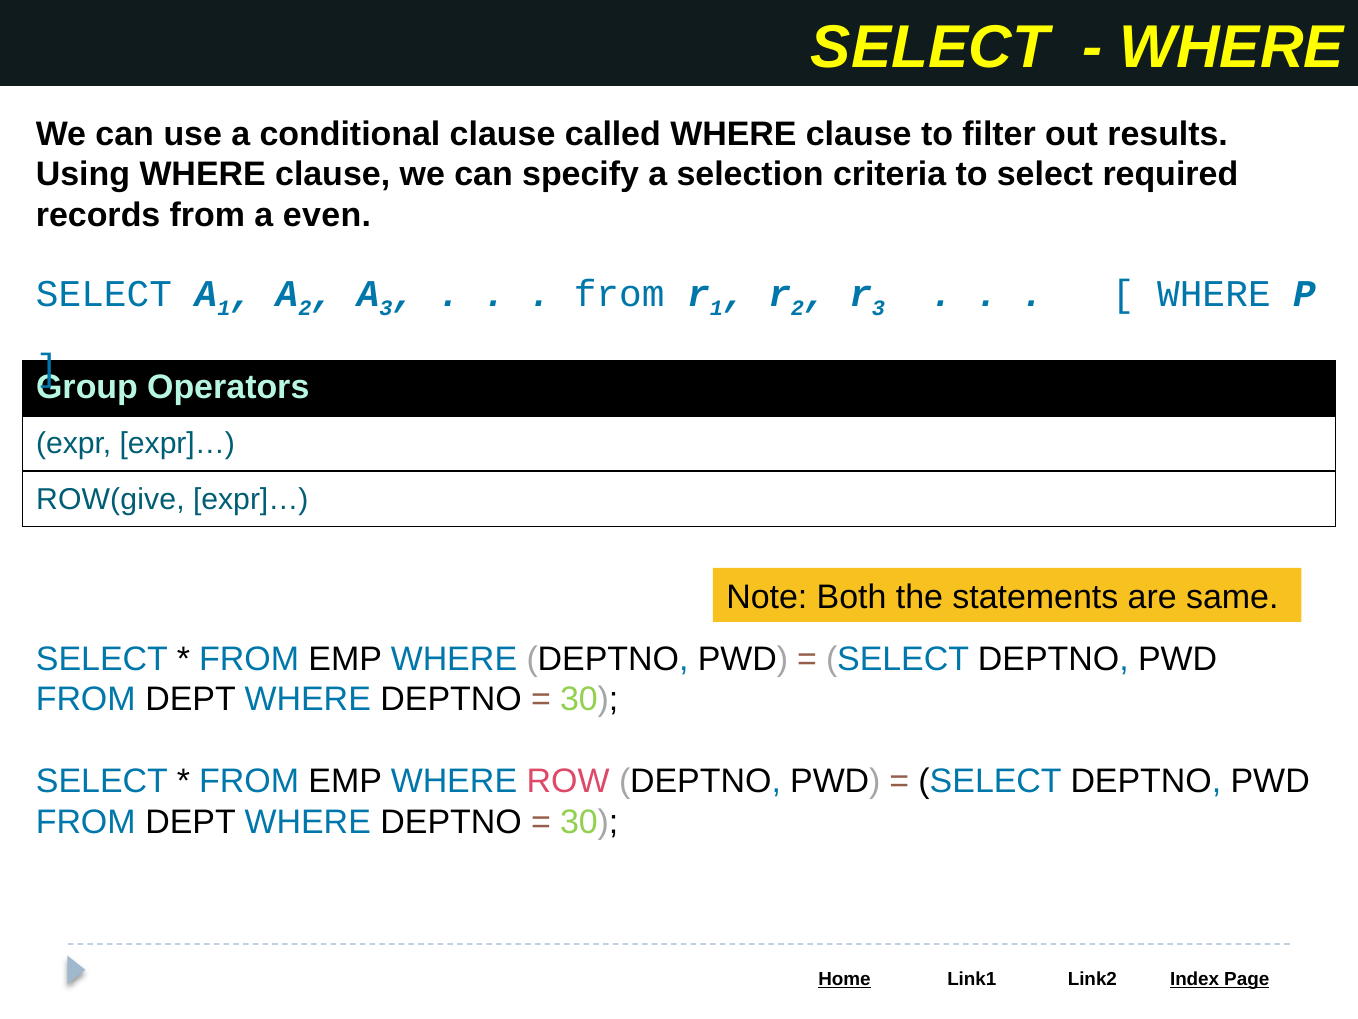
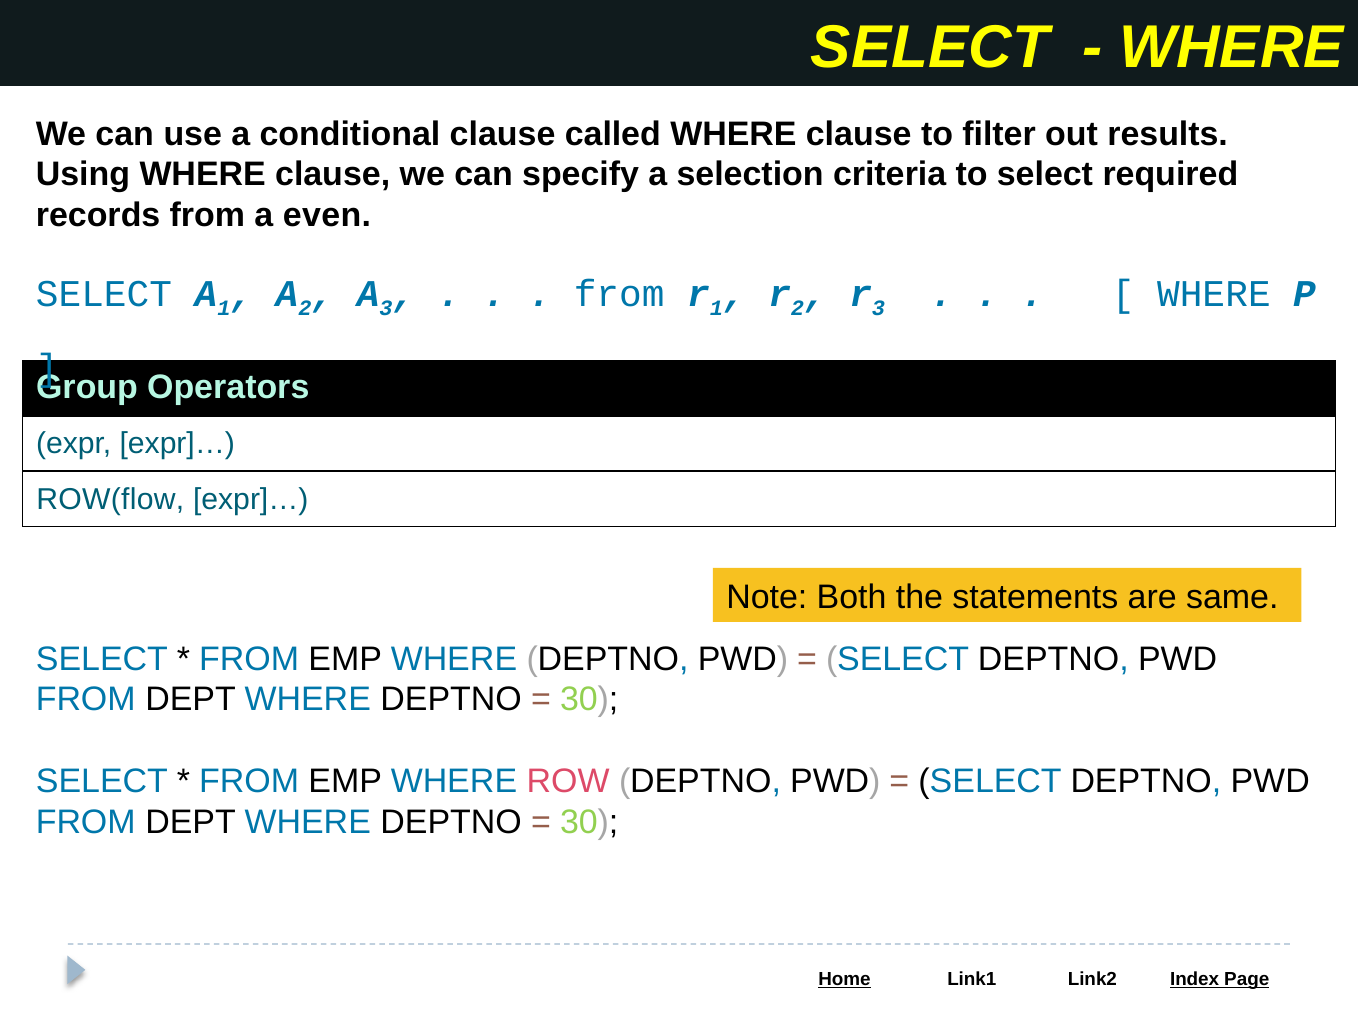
ROW(give: ROW(give -> ROW(flow
